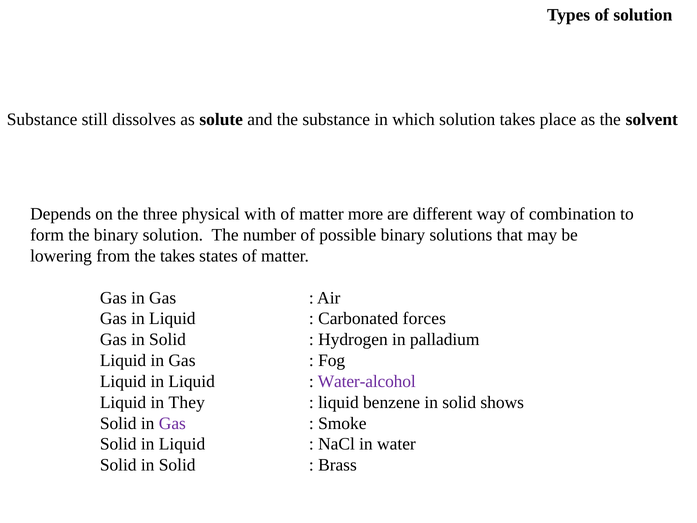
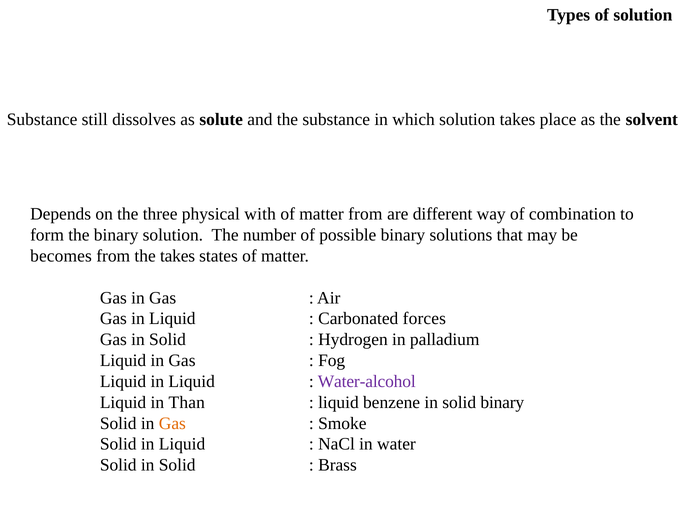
matter more: more -> from
lowering: lowering -> becomes
They: They -> Than
solid shows: shows -> binary
Gas at (172, 423) colour: purple -> orange
